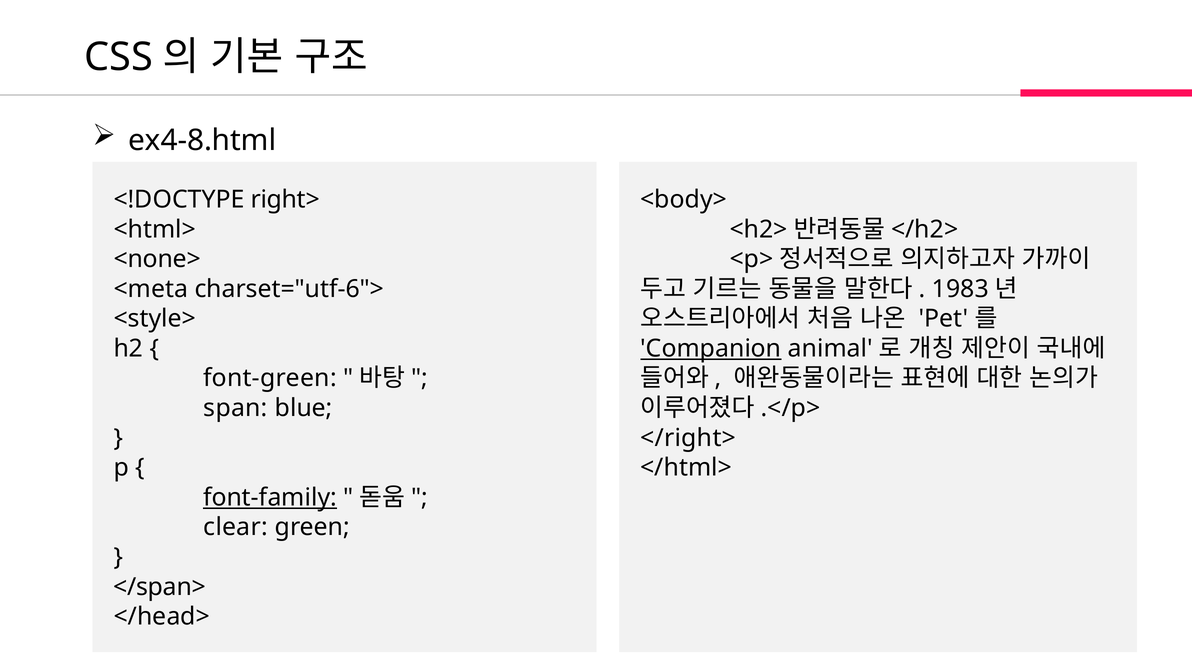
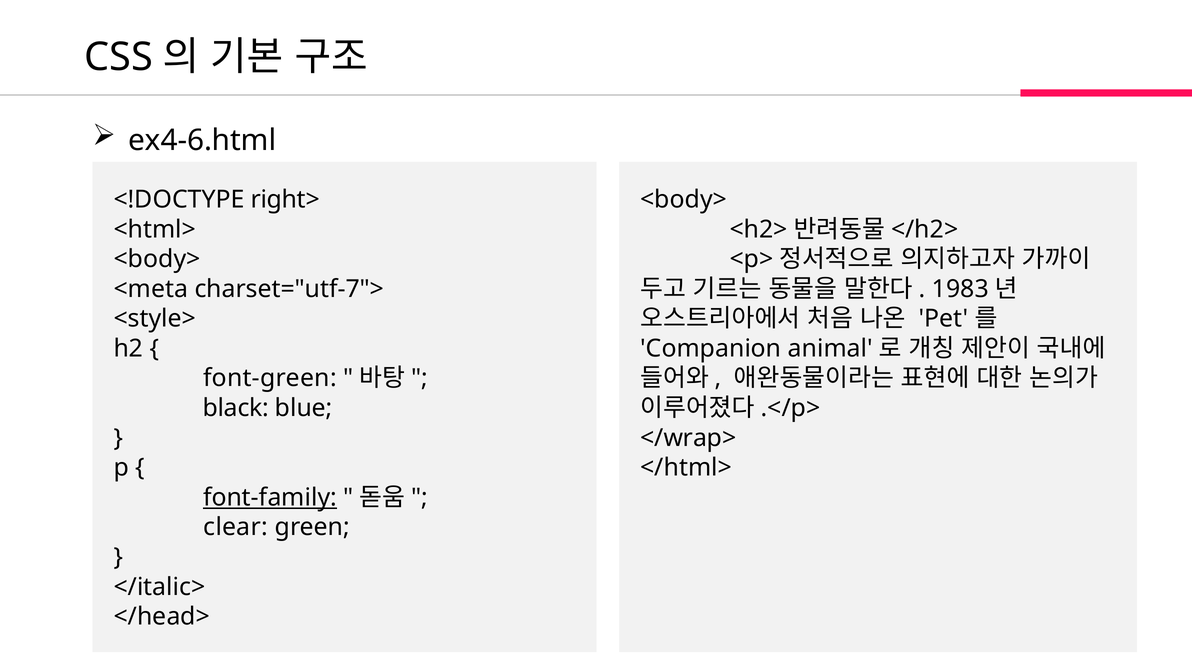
ex4-8.html: ex4-8.html -> ex4-6.html
<none> at (157, 259): <none> -> <body>
charset="utf-6">: charset="utf-6"> -> charset="utf-7">
Companion underline: present -> none
span: span -> black
</right>: </right> -> </wrap>
</span>: </span> -> </italic>
